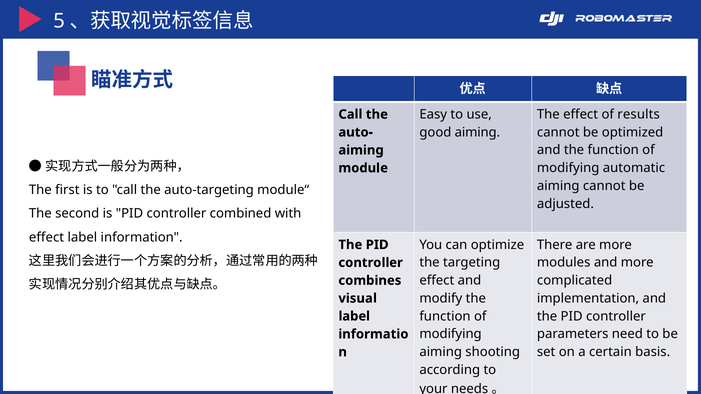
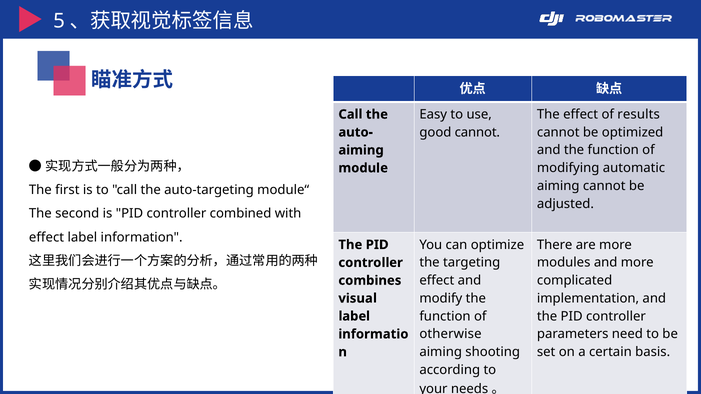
good aiming: aiming -> cannot
modifying at (451, 334): modifying -> otherwise
